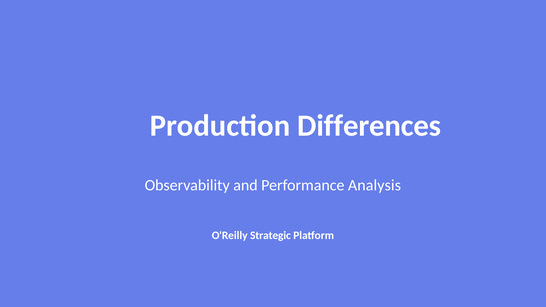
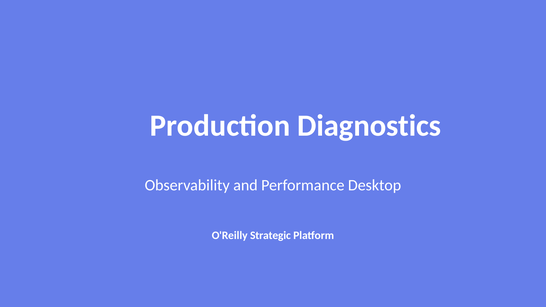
Differences: Differences -> Diagnostics
Analysis: Analysis -> Desktop
